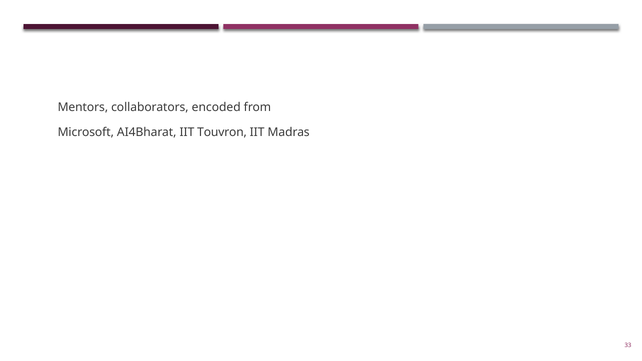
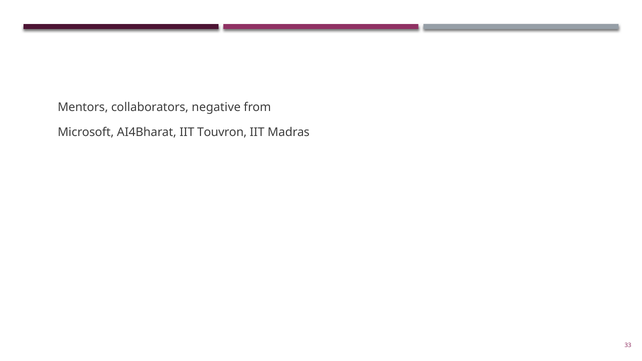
encoded: encoded -> negative
